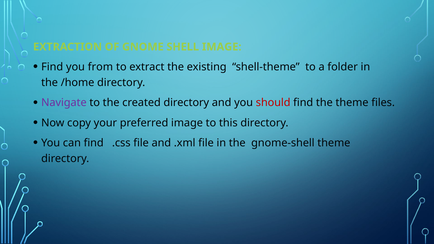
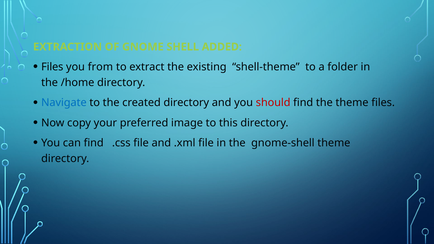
SHELL IMAGE: IMAGE -> ADDED
Find at (52, 67): Find -> Files
Navigate colour: purple -> blue
